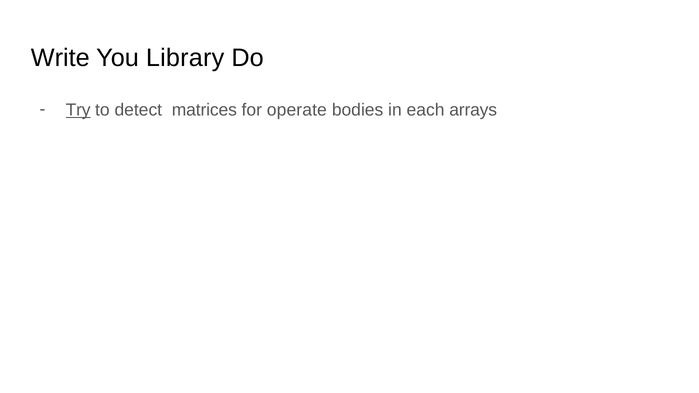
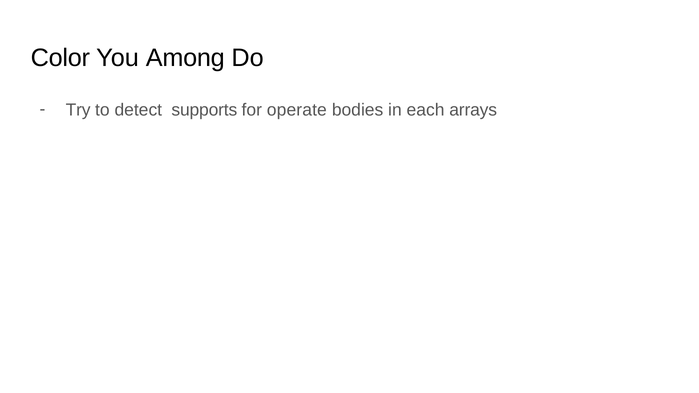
Write: Write -> Color
Library: Library -> Among
Try underline: present -> none
matrices: matrices -> supports
